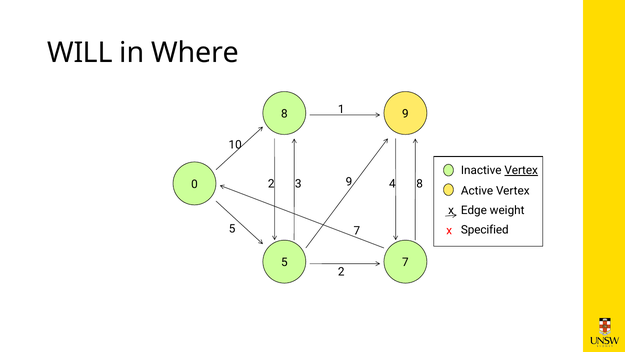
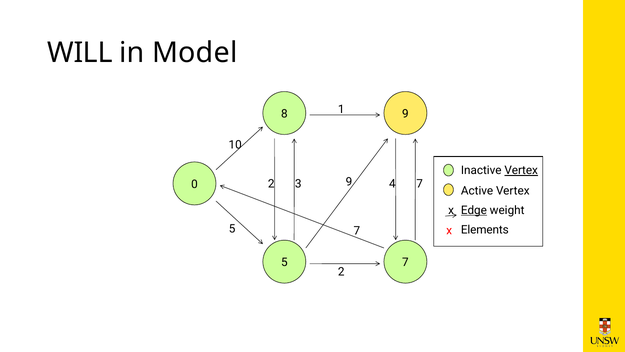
Where: Where -> Model
4 8: 8 -> 7
Edge underline: none -> present
Specified: Specified -> Elements
